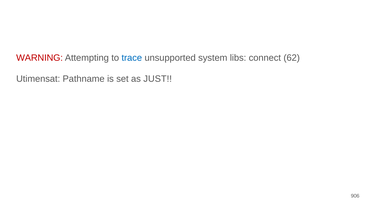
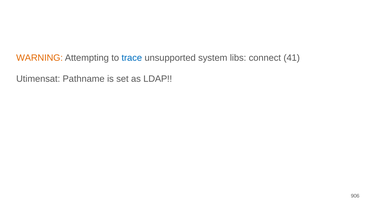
WARNING colour: red -> orange
62: 62 -> 41
JUST: JUST -> LDAP
